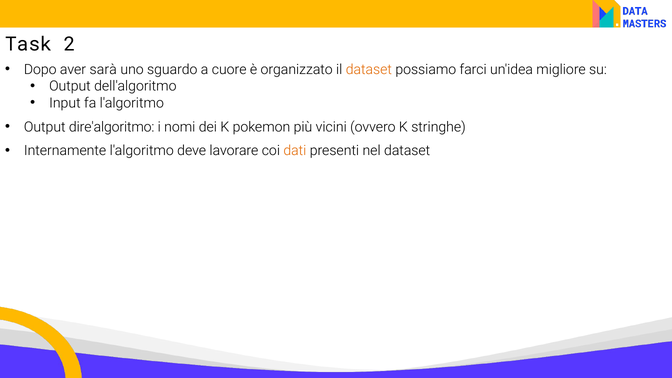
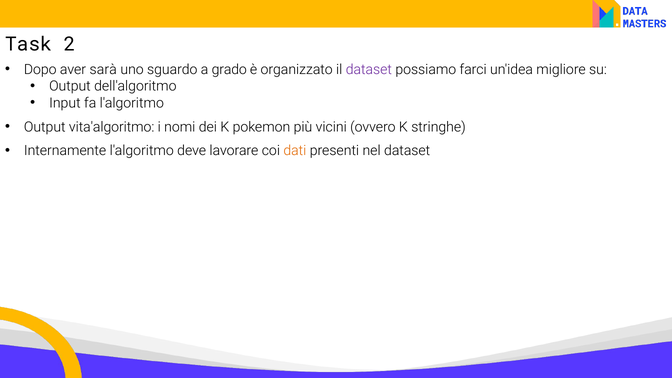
cuore: cuore -> grado
dataset at (369, 70) colour: orange -> purple
dire'algoritmo: dire'algoritmo -> vita'algoritmo
